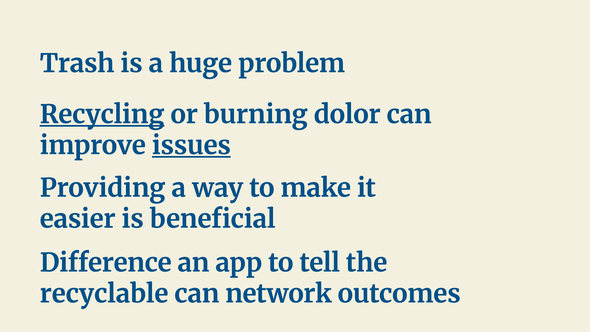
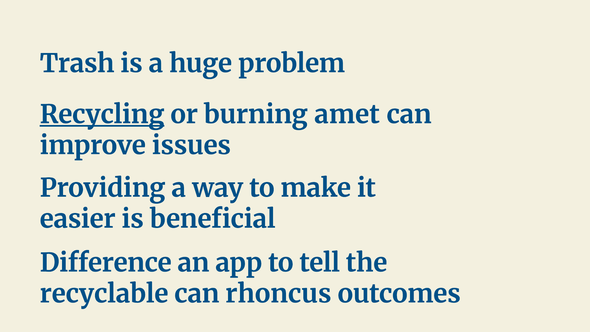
dolor: dolor -> amet
issues underline: present -> none
network: network -> rhoncus
